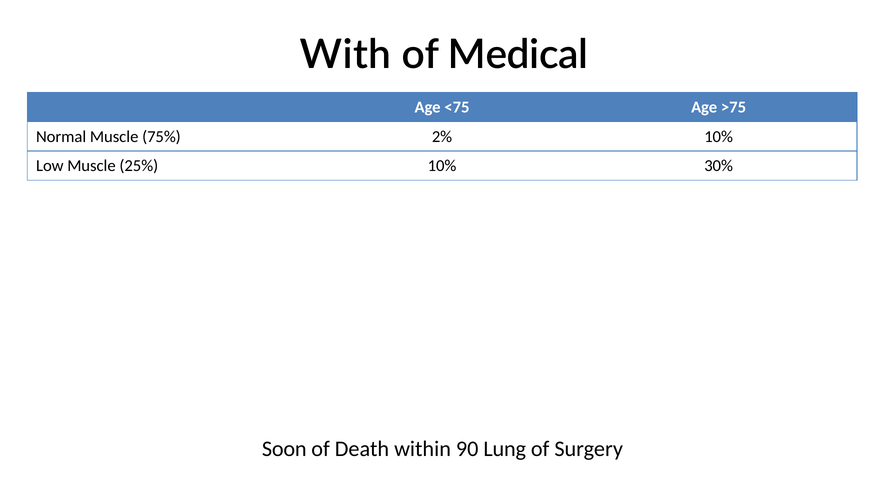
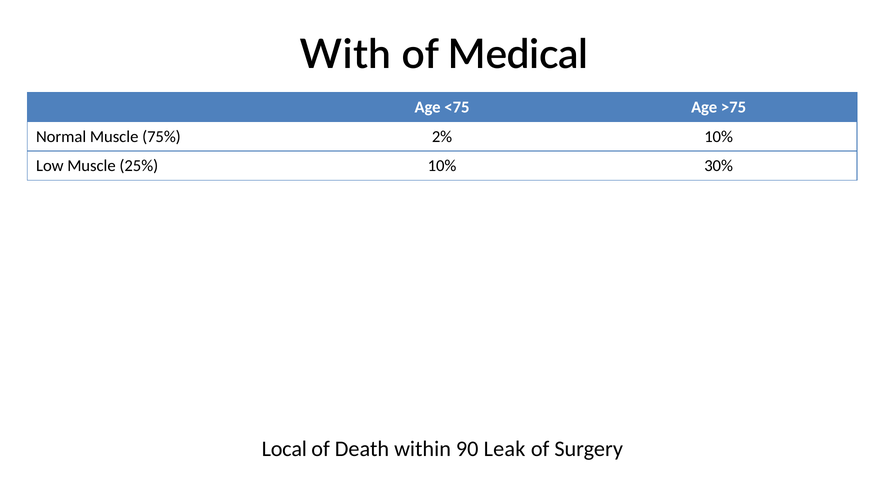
Soon: Soon -> Local
Lung: Lung -> Leak
